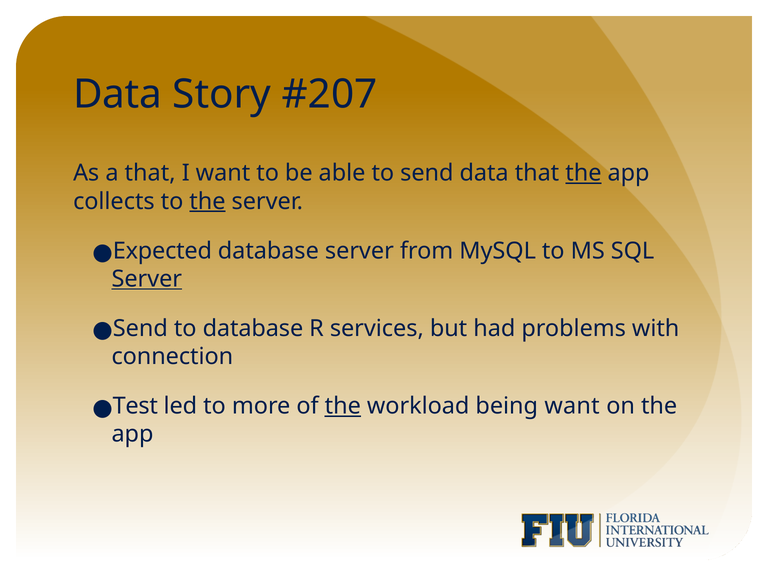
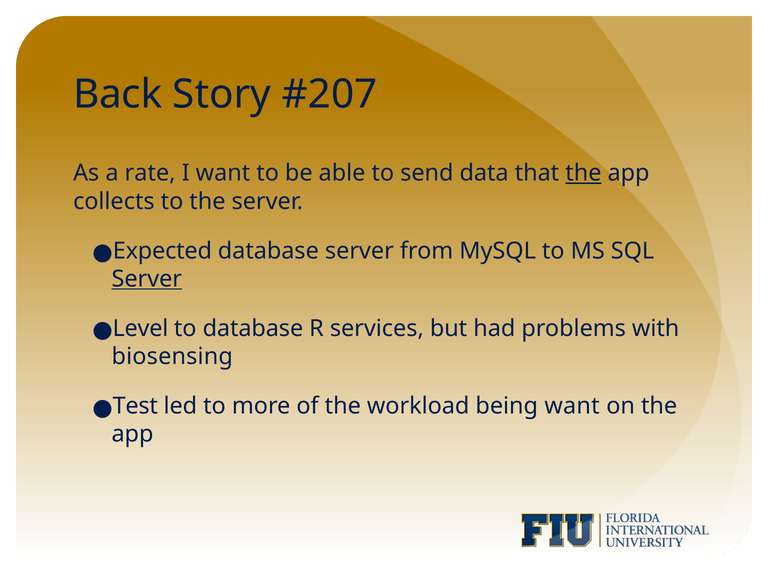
Data at (118, 94): Data -> Back
a that: that -> rate
the at (207, 201) underline: present -> none
Send at (140, 328): Send -> Level
connection: connection -> biosensing
the at (343, 406) underline: present -> none
